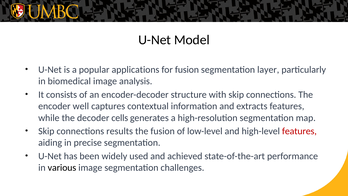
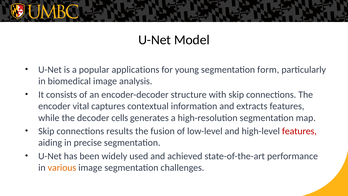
for fusion: fusion -> young
layer: layer -> form
well: well -> vital
various colour: black -> orange
